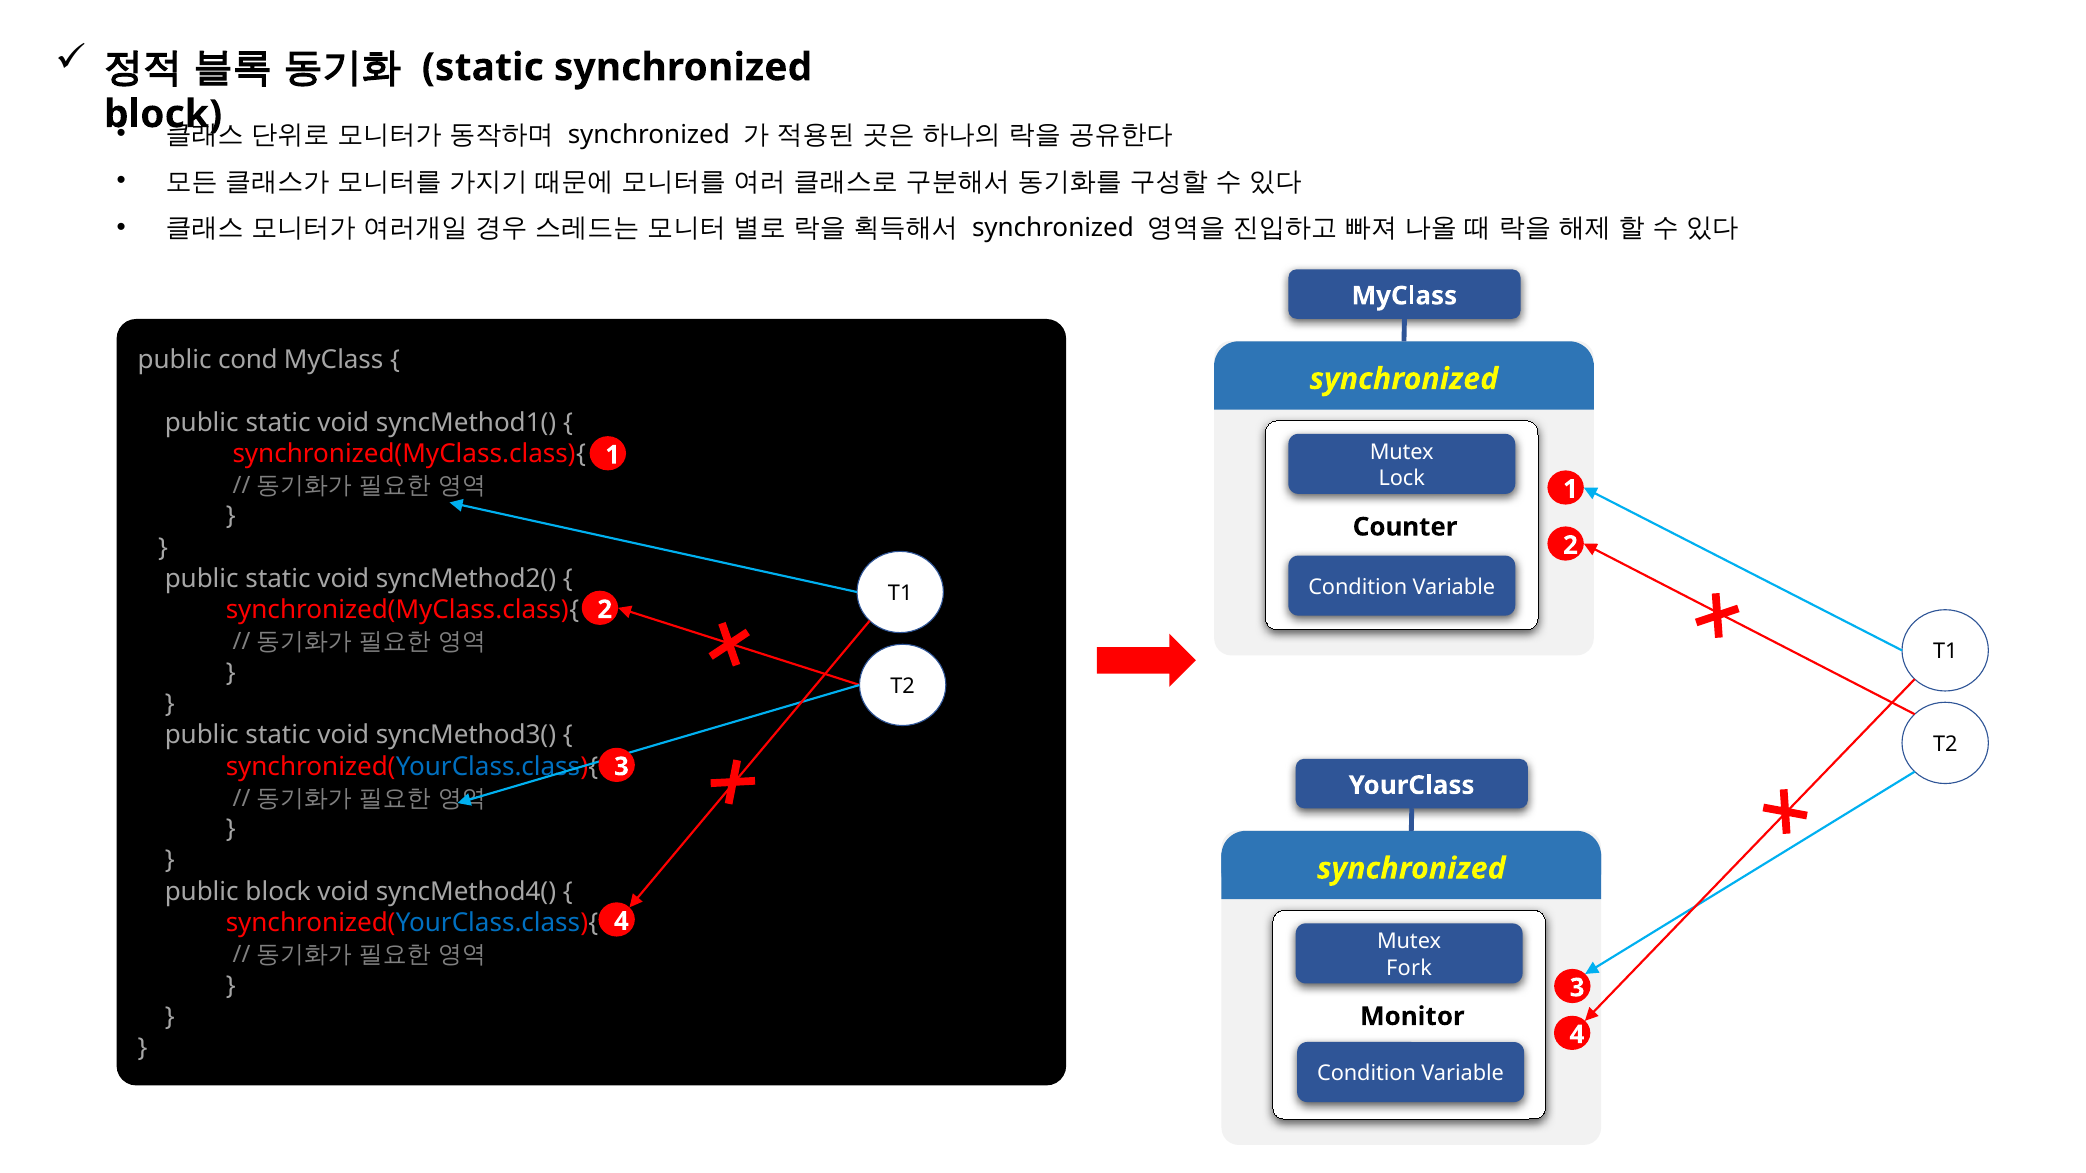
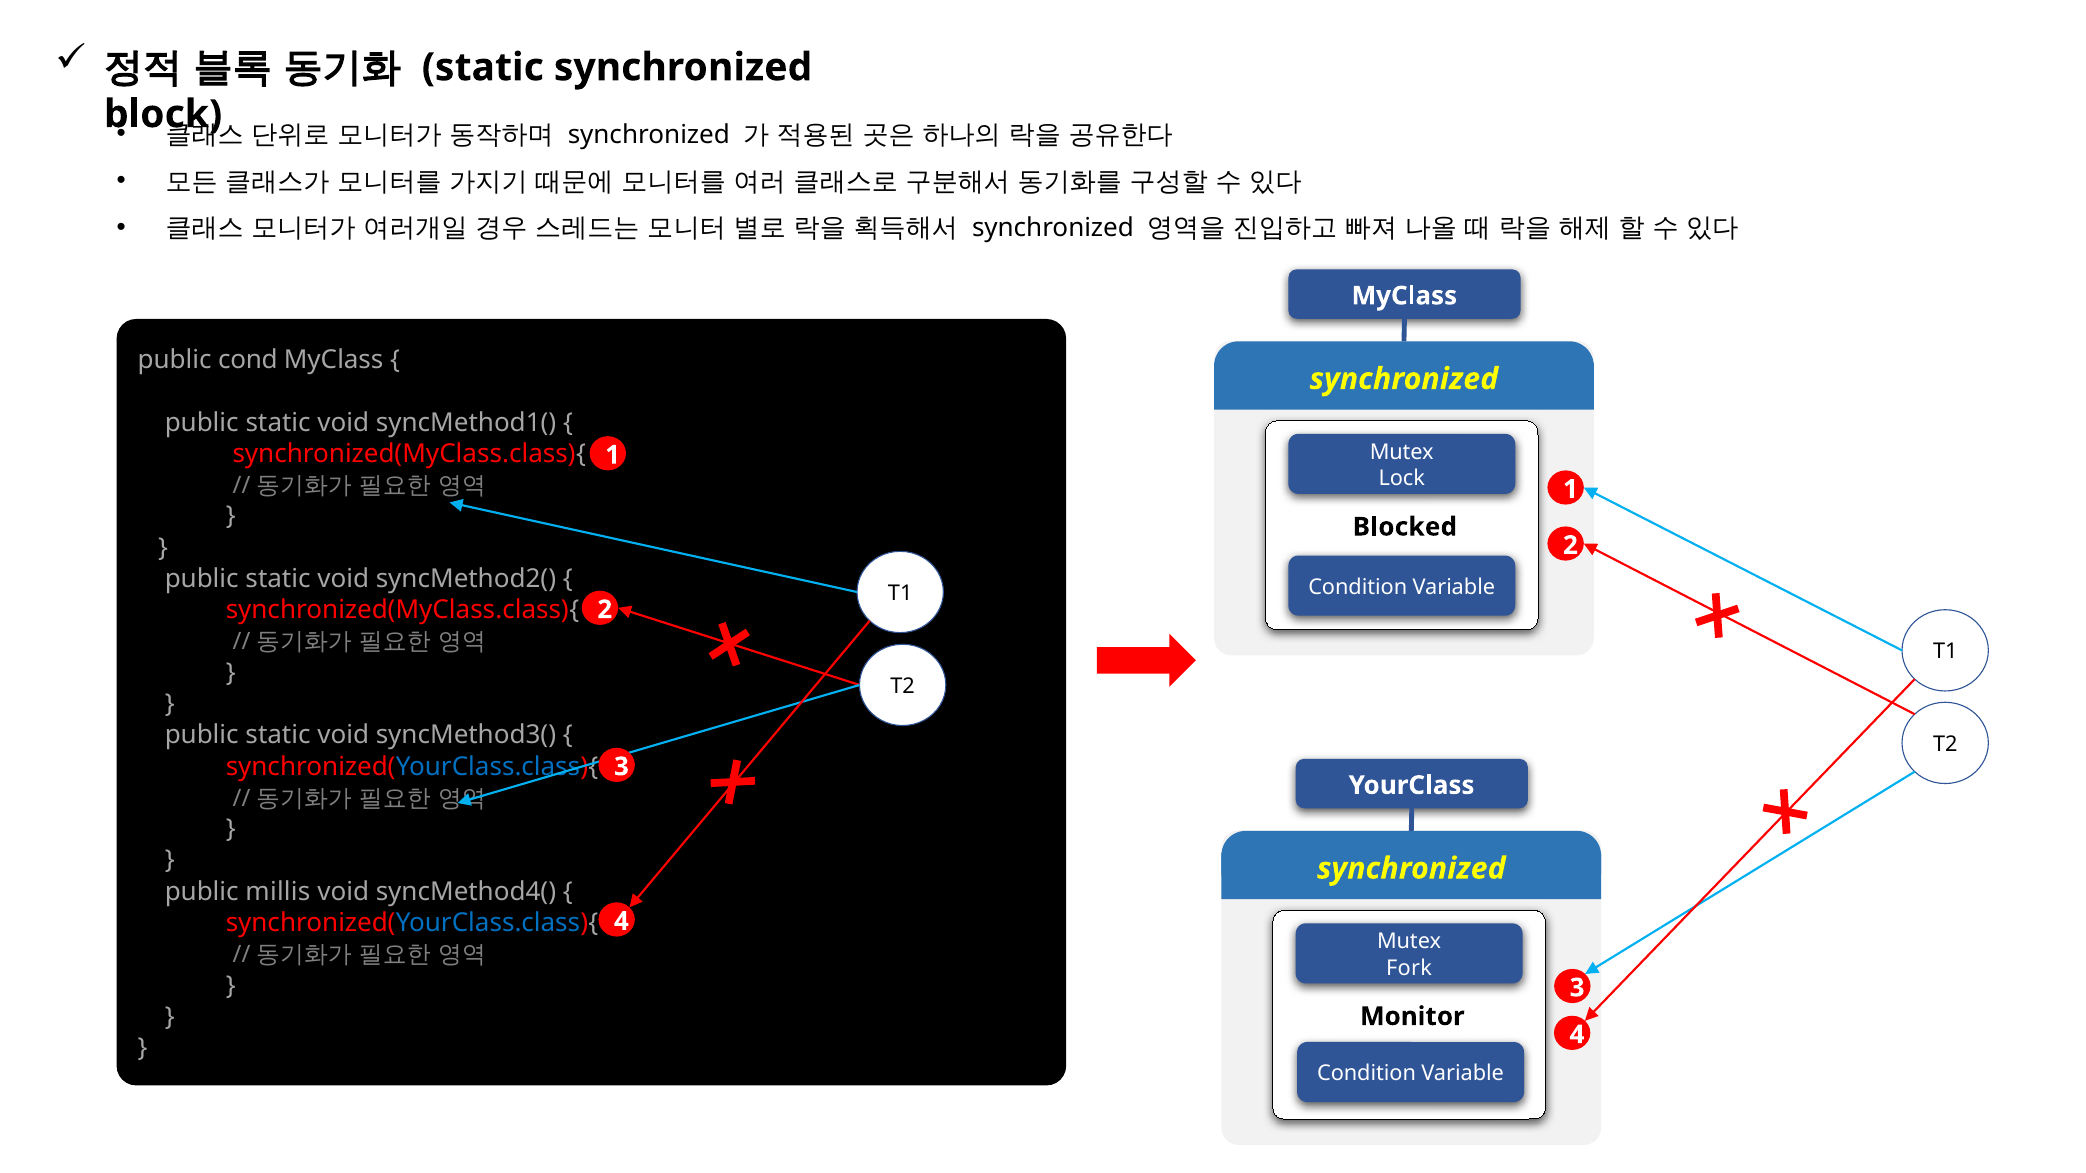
Counter: Counter -> Blocked
public block: block -> millis
